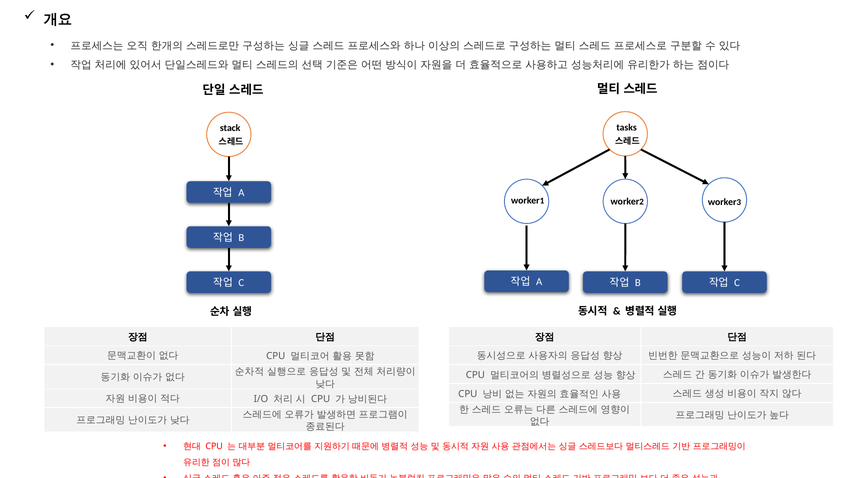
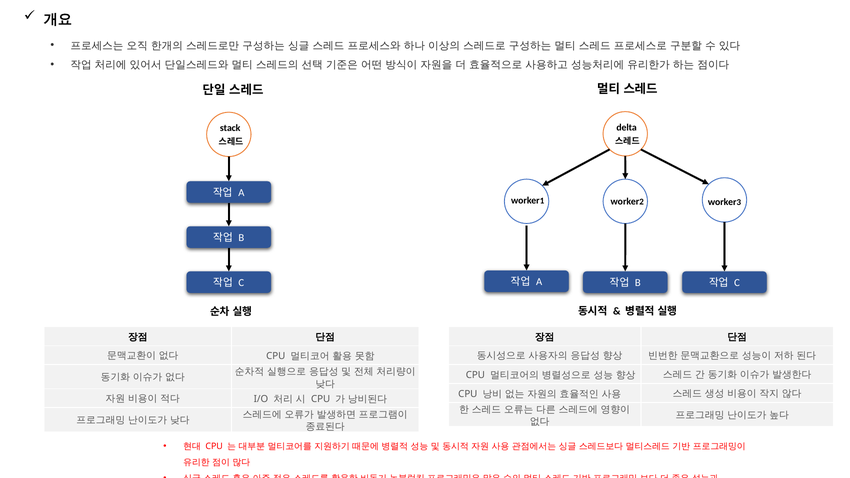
tasks: tasks -> delta
